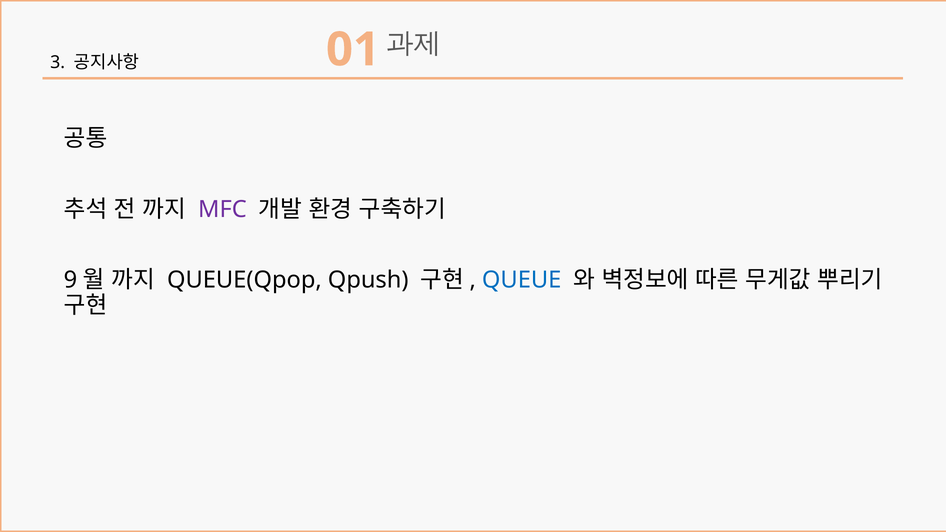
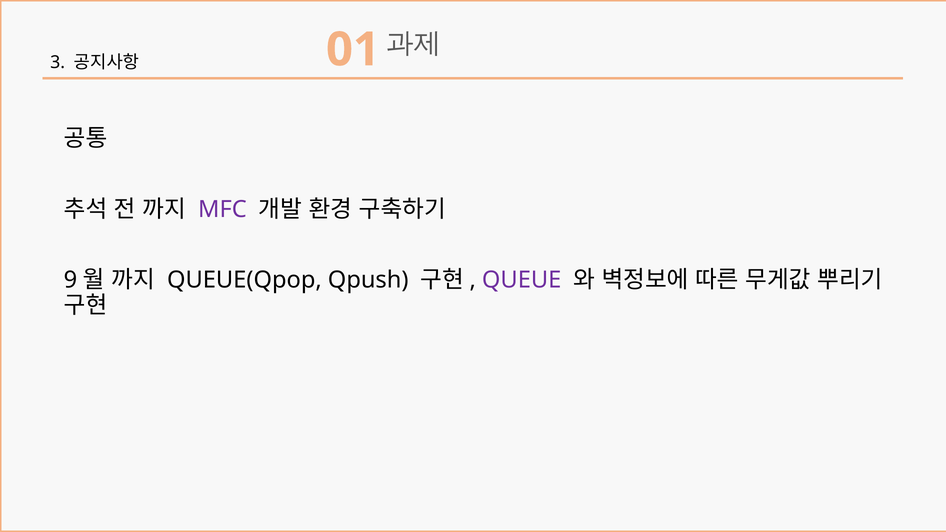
QUEUE colour: blue -> purple
